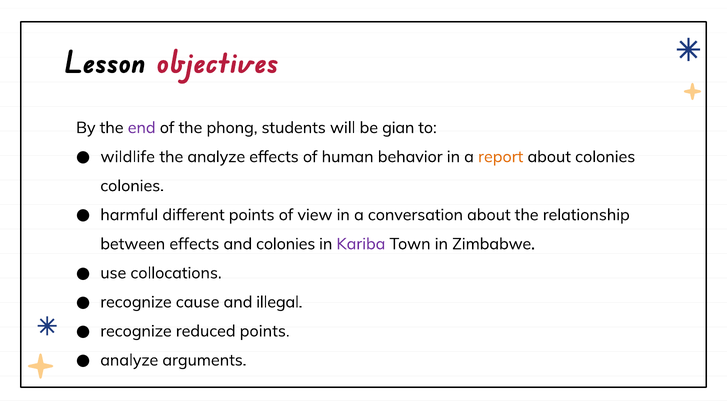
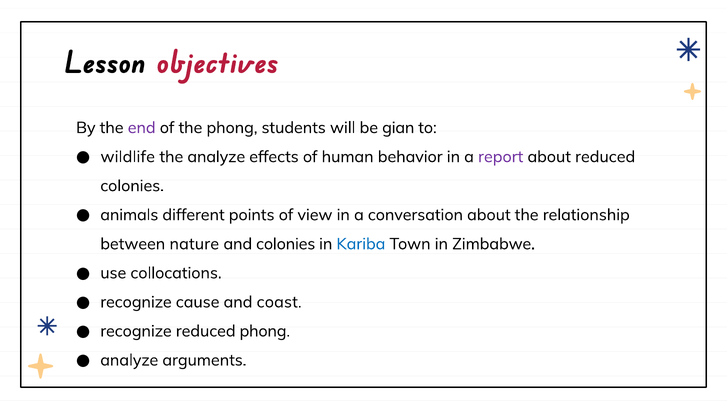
report colour: orange -> purple
about colonies: colonies -> reduced
harmful: harmful -> animals
between effects: effects -> nature
Kariba colour: purple -> blue
illegal: illegal -> coast
reduced points: points -> phong
